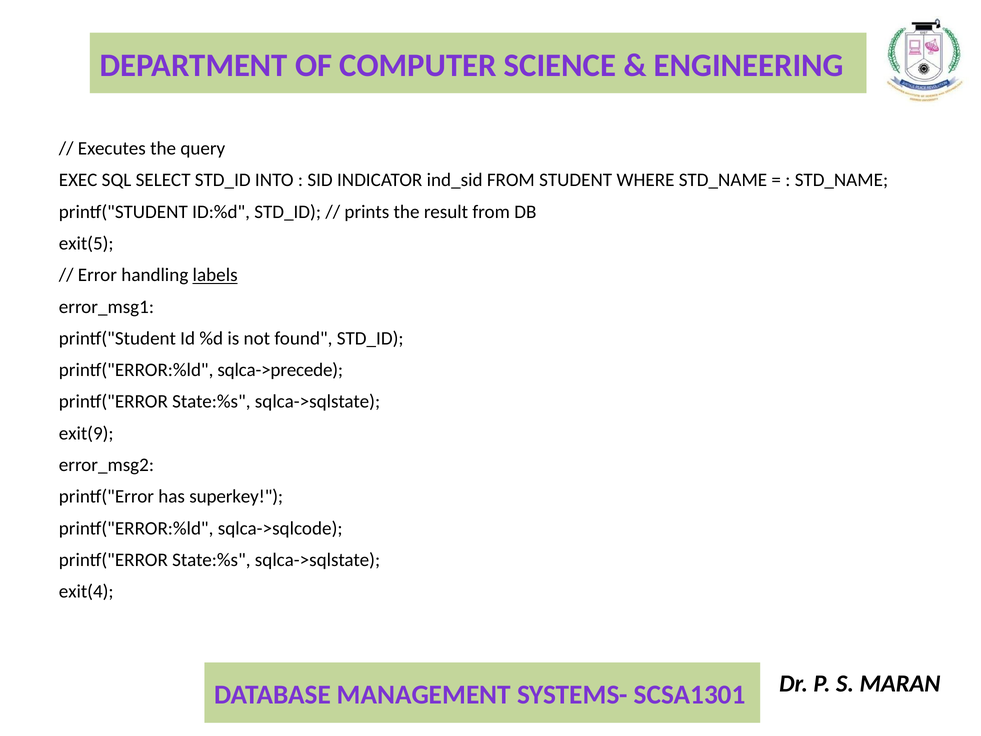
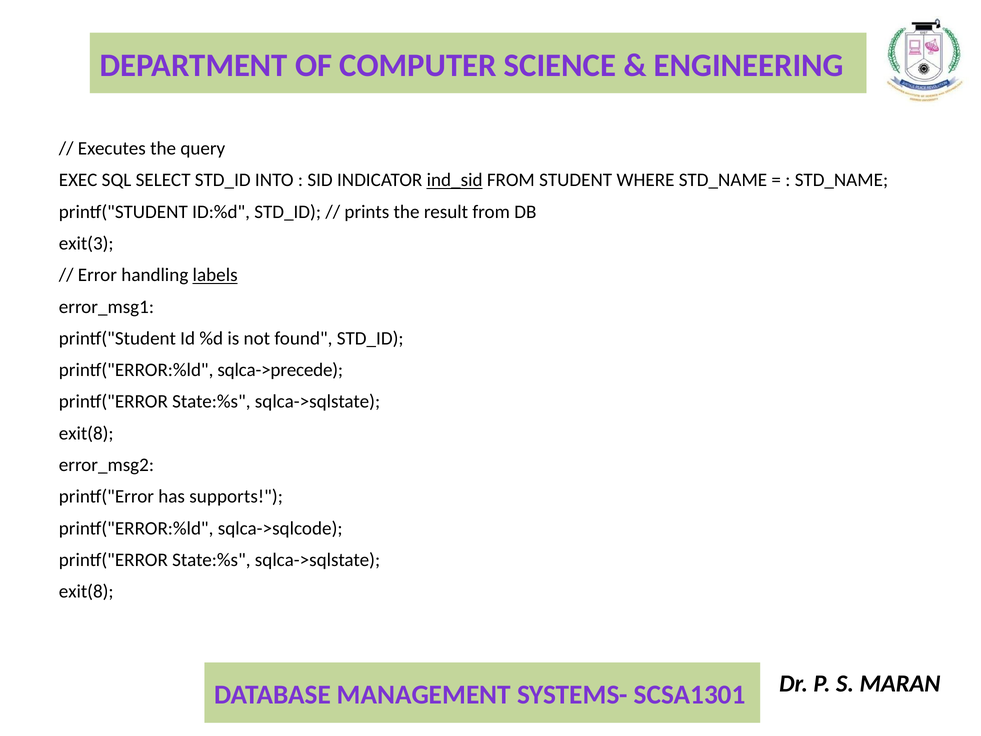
ind_sid underline: none -> present
exit(5: exit(5 -> exit(3
exit(9 at (86, 433): exit(9 -> exit(8
superkey: superkey -> supports
exit(4 at (86, 591): exit(4 -> exit(8
